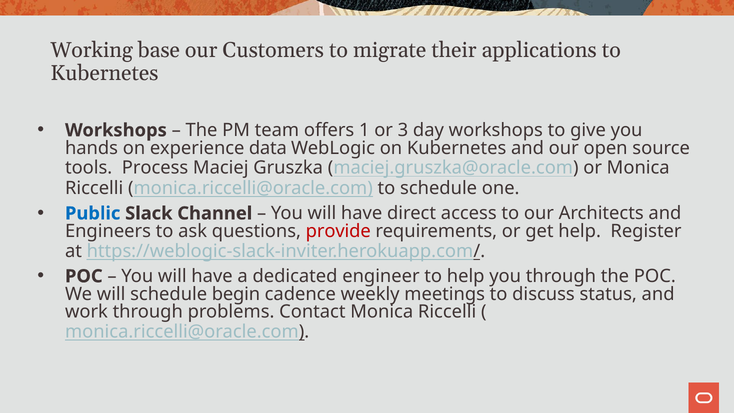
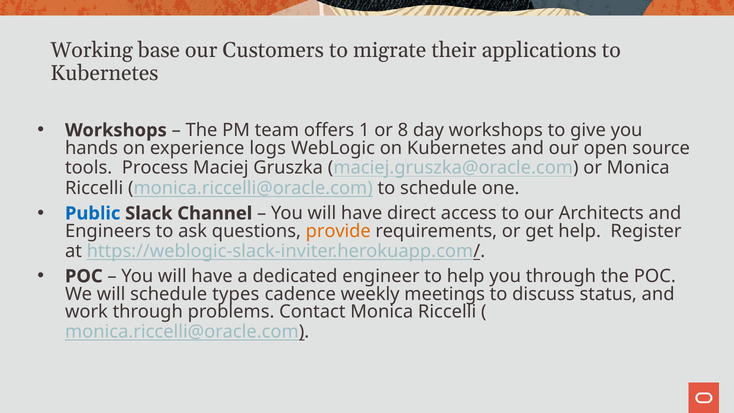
3: 3 -> 8
data: data -> logs
provide colour: red -> orange
begin: begin -> types
